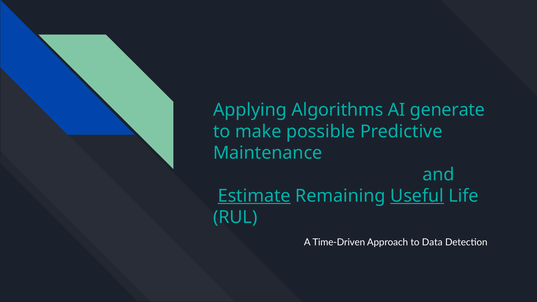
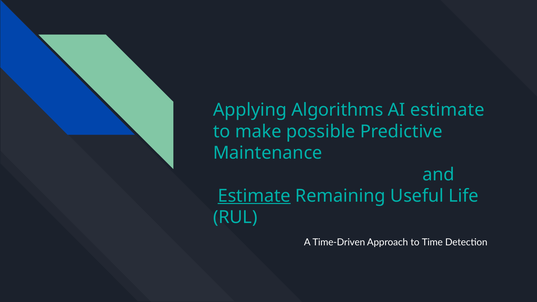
AI generate: generate -> estimate
Useful underline: present -> none
Data: Data -> Time
